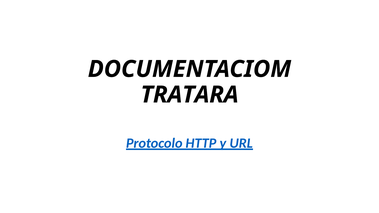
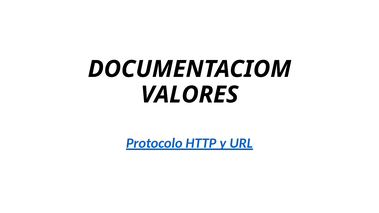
TRATARA: TRATARA -> VALORES
